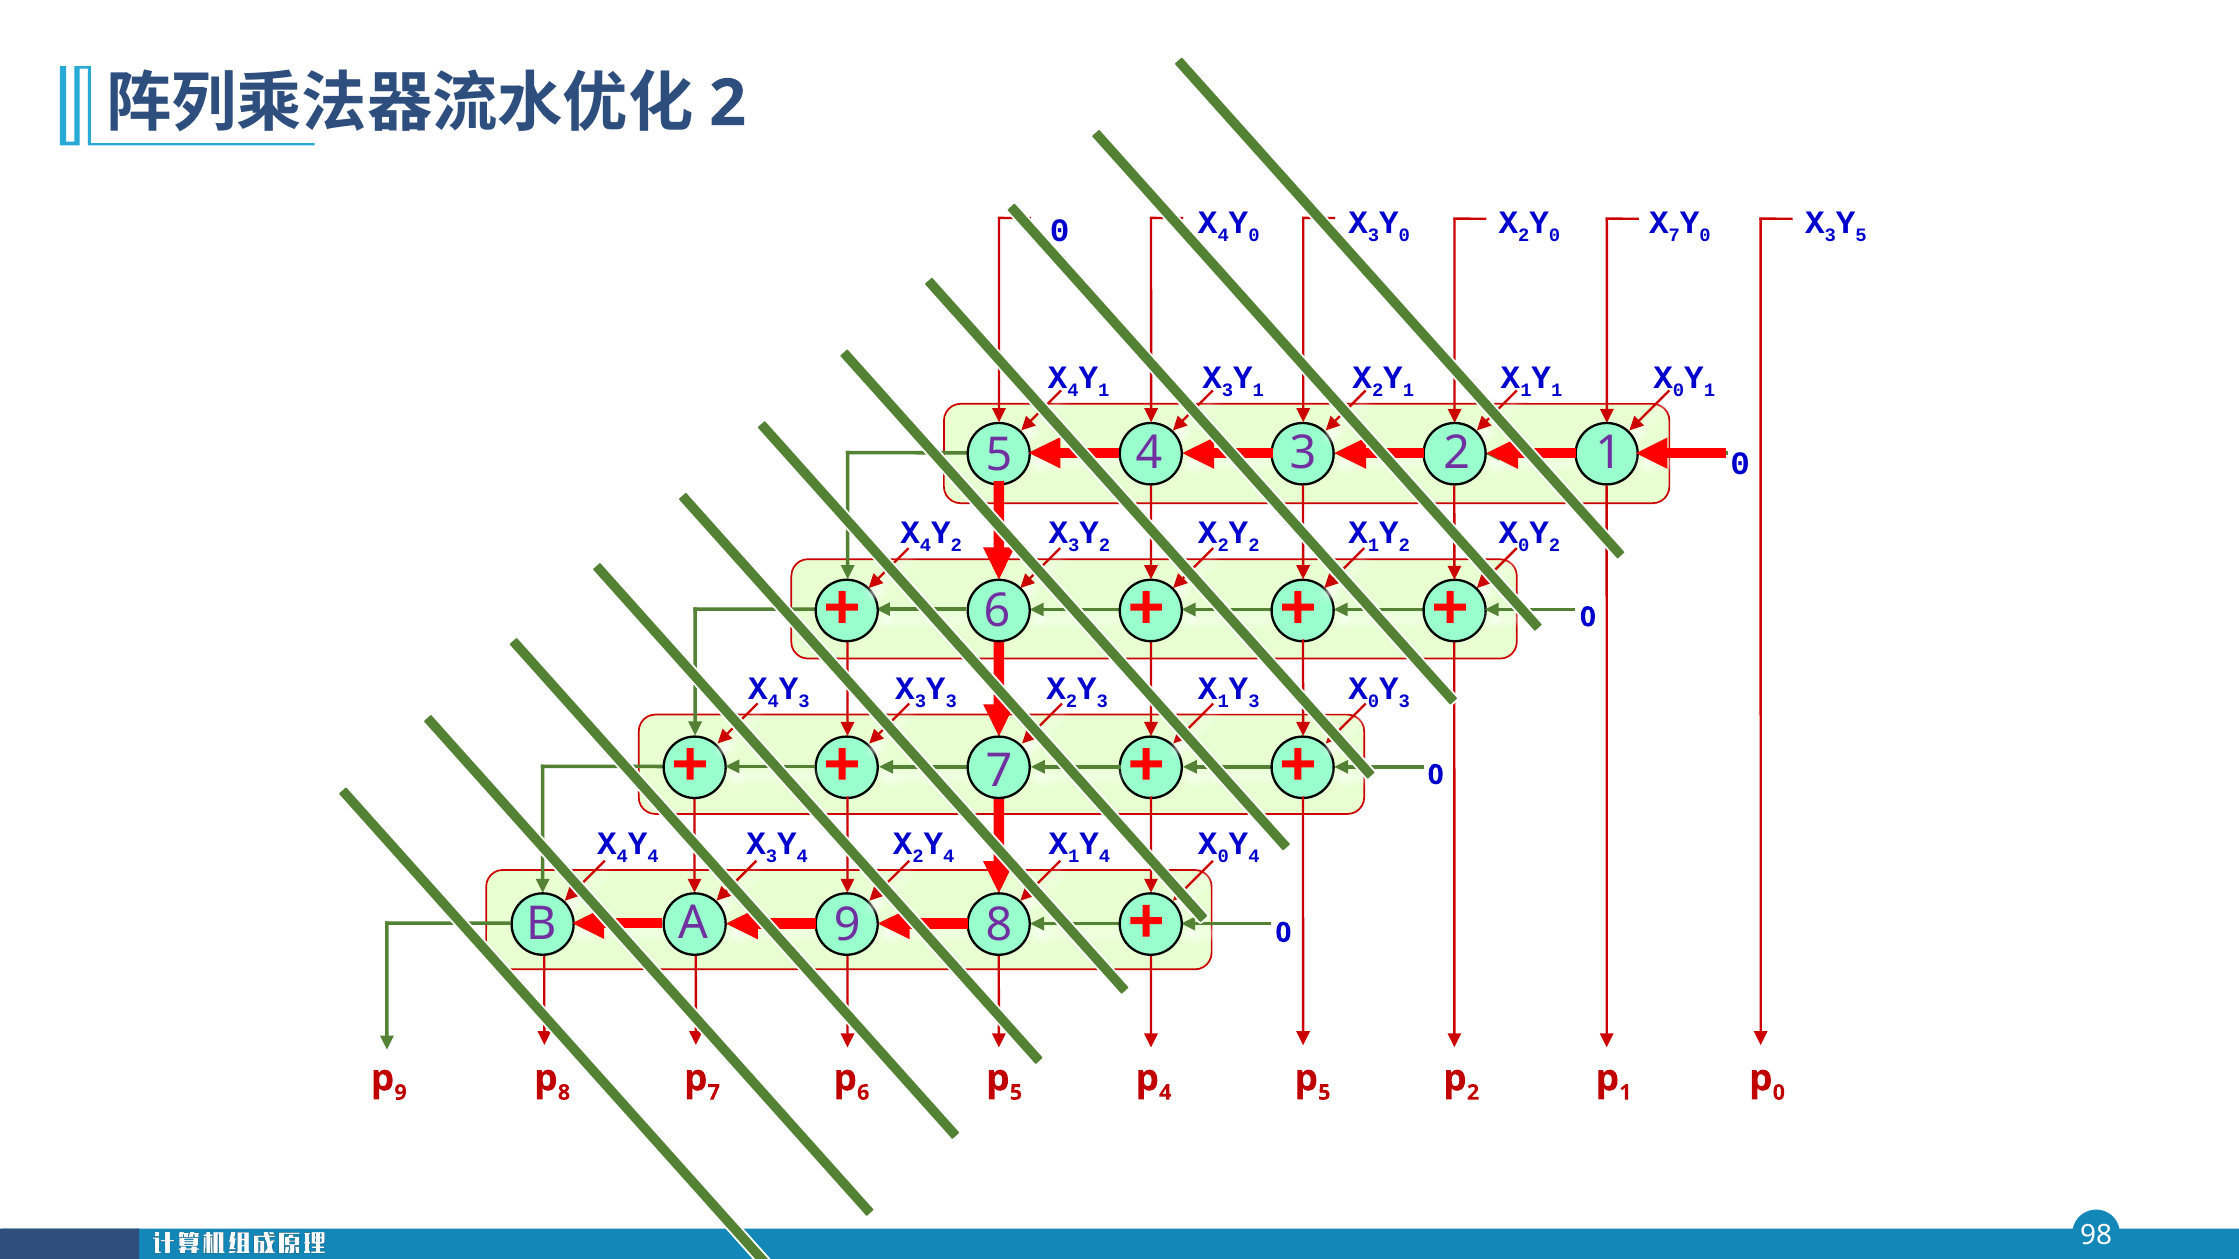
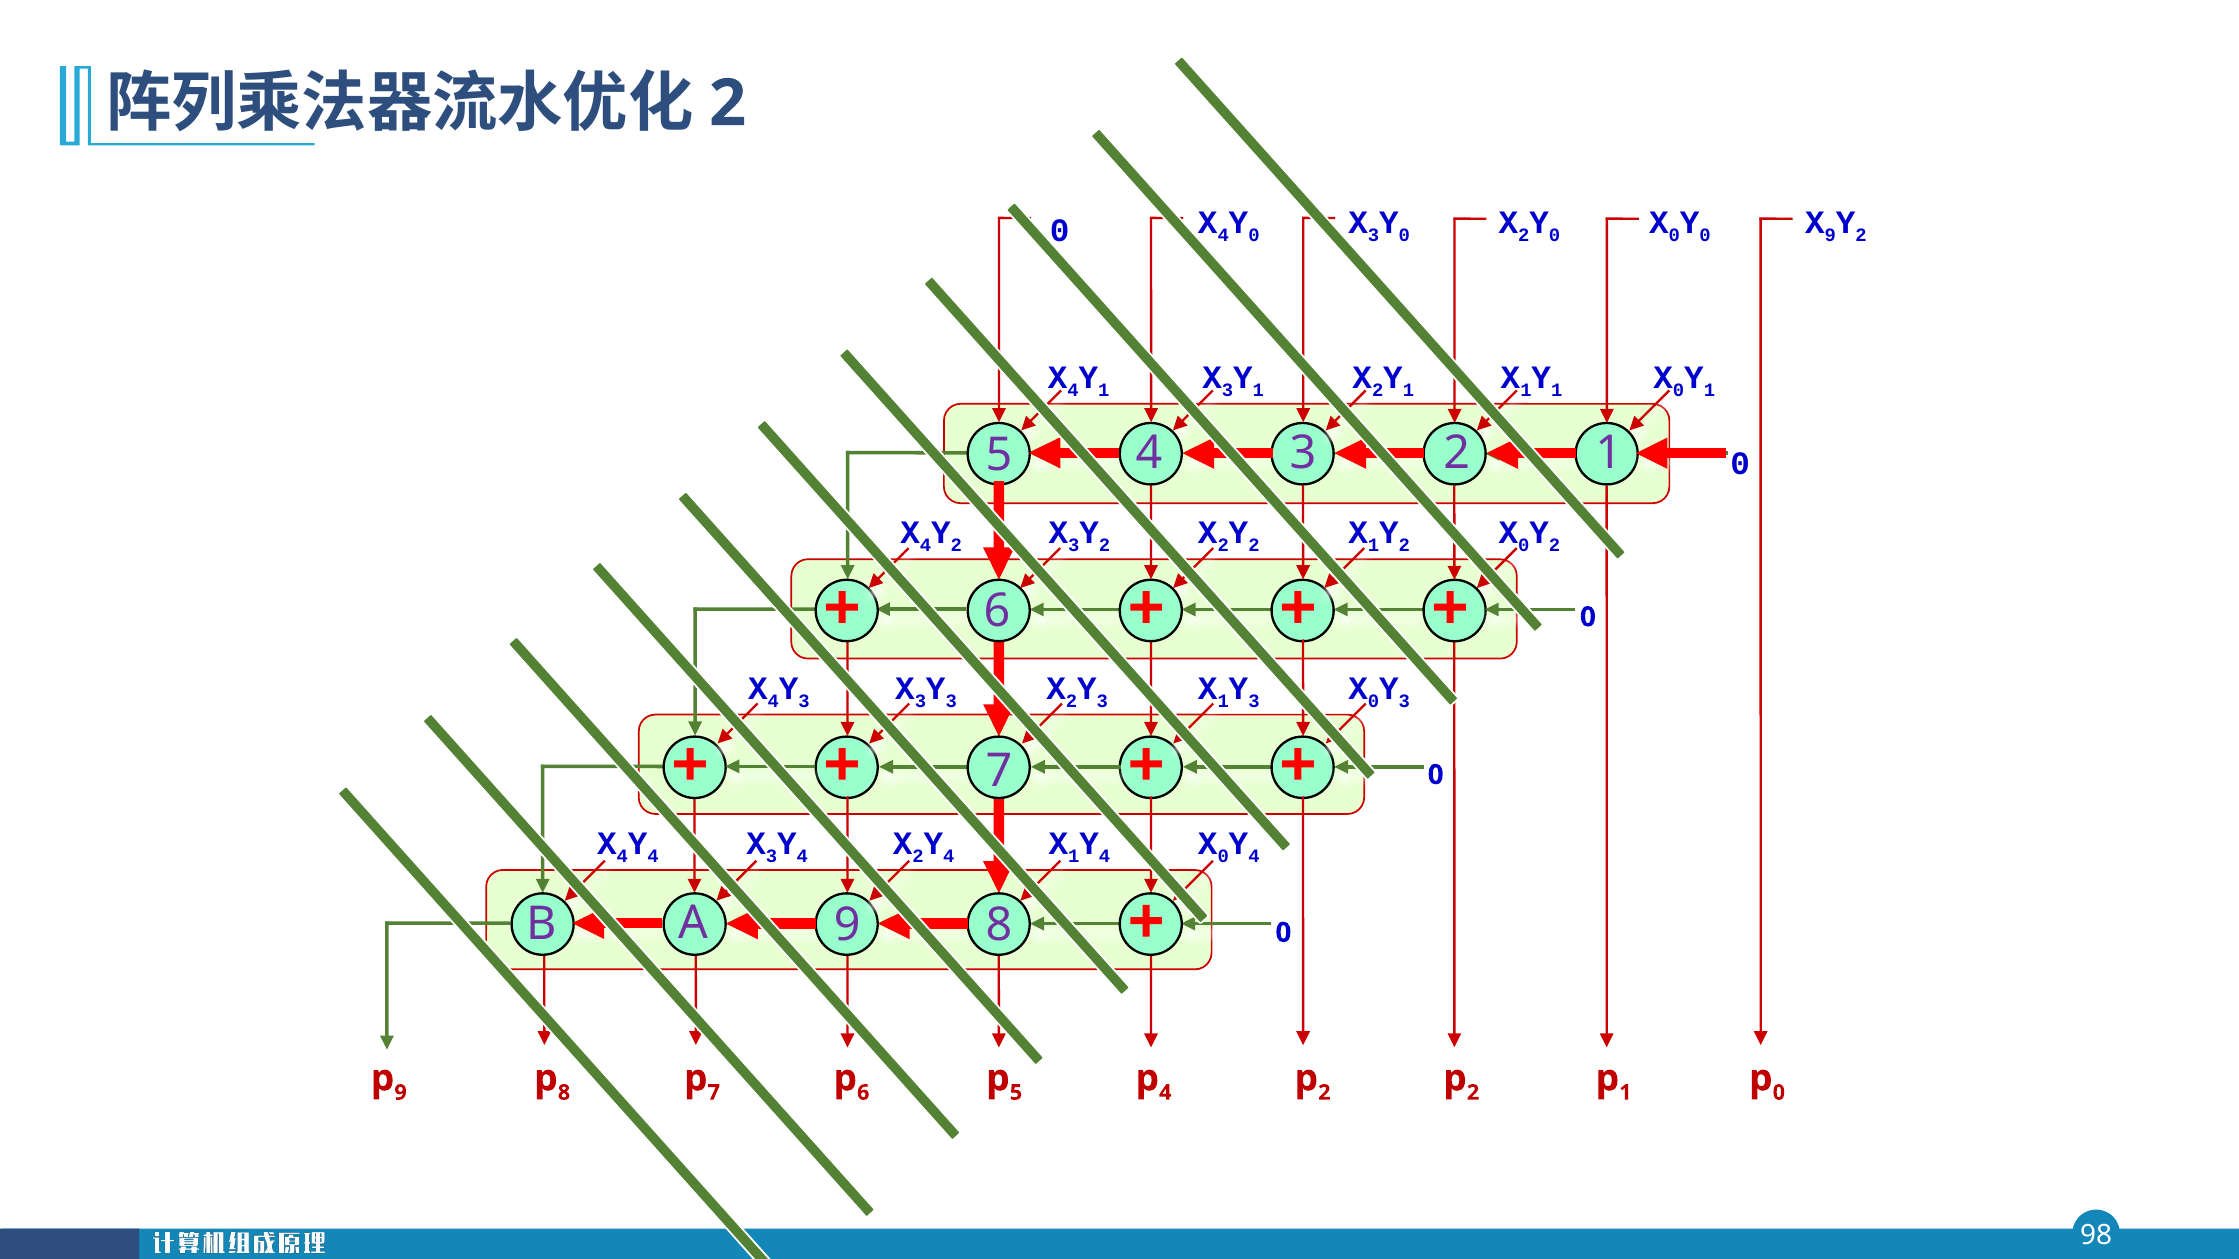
7 at (1674, 235): 7 -> 0
3 at (1830, 235): 3 -> 9
5 at (1861, 235): 5 -> 2
5 at (1324, 1093): 5 -> 2
